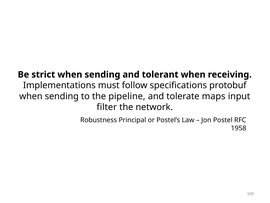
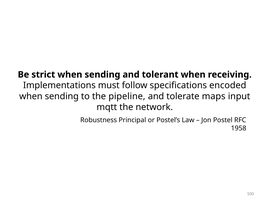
protobuf: protobuf -> encoded
filter: filter -> mqtt
